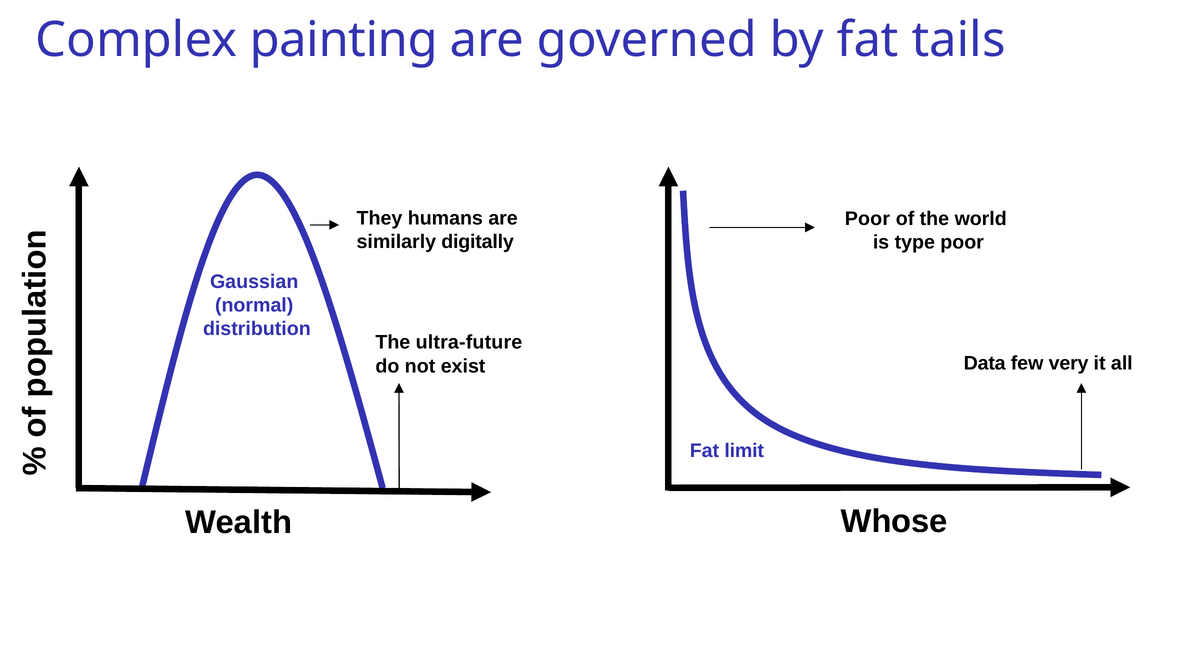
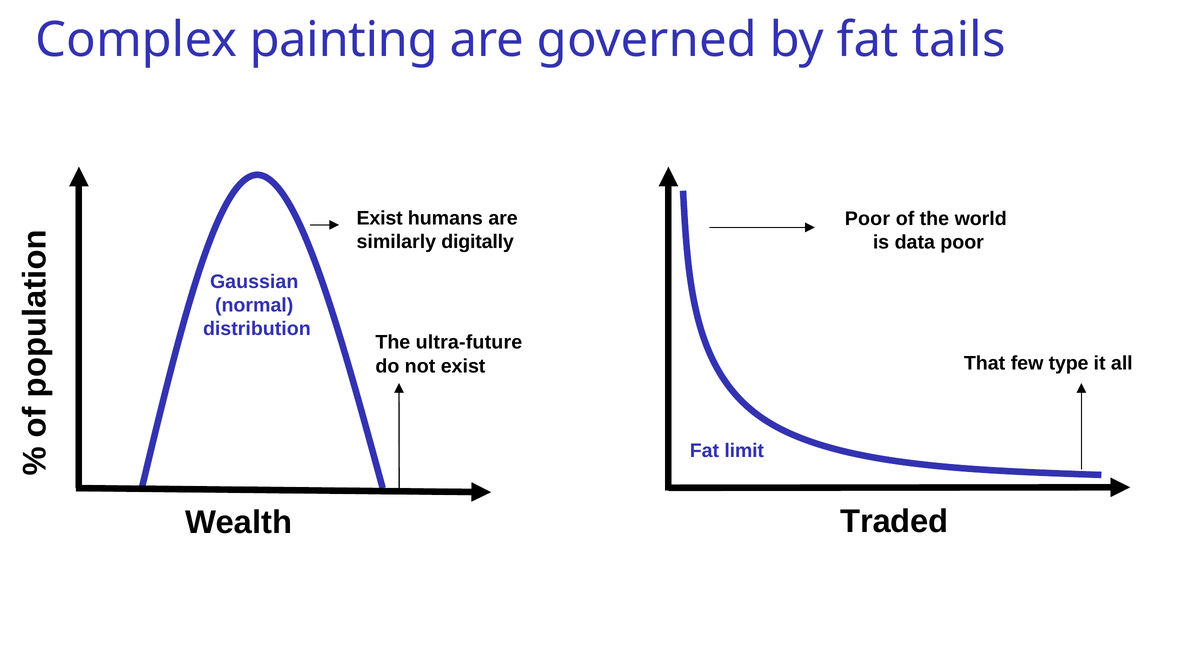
They at (380, 218): They -> Exist
type: type -> data
Data: Data -> That
very: very -> type
Whose: Whose -> Traded
